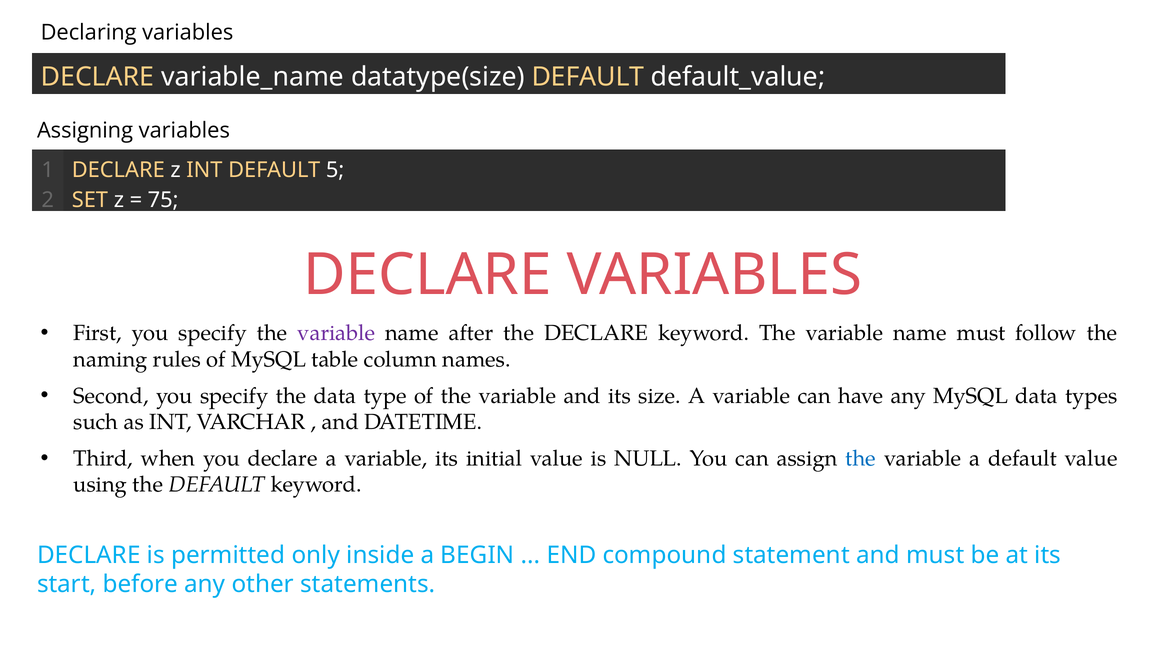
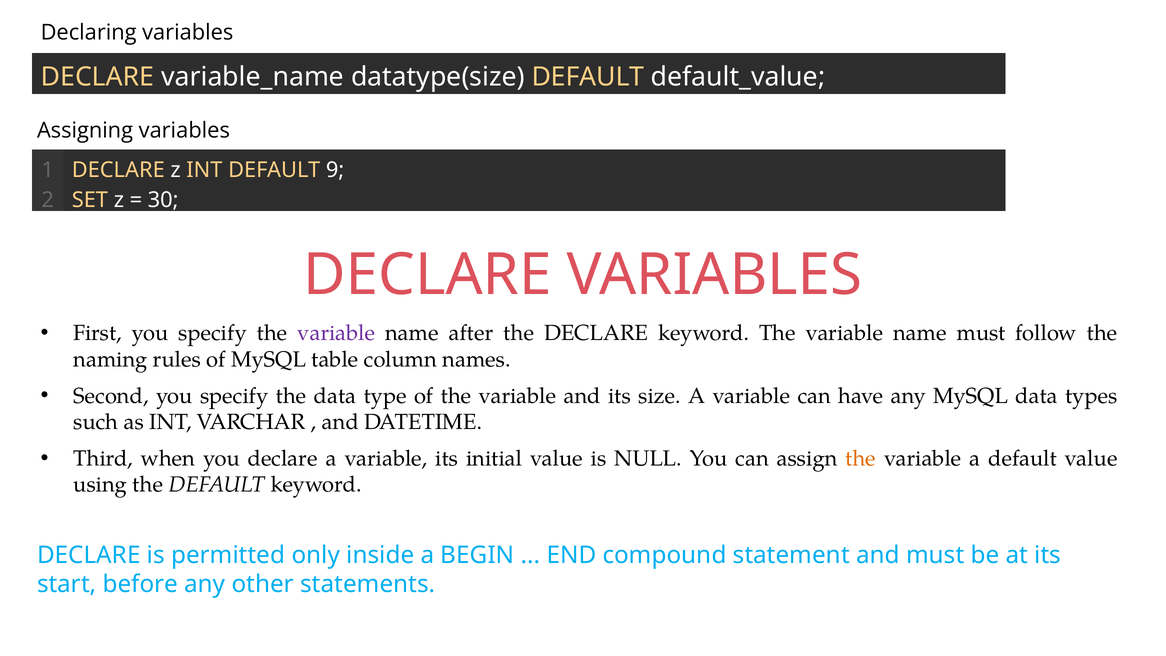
5: 5 -> 9
75: 75 -> 30
the at (861, 458) colour: blue -> orange
